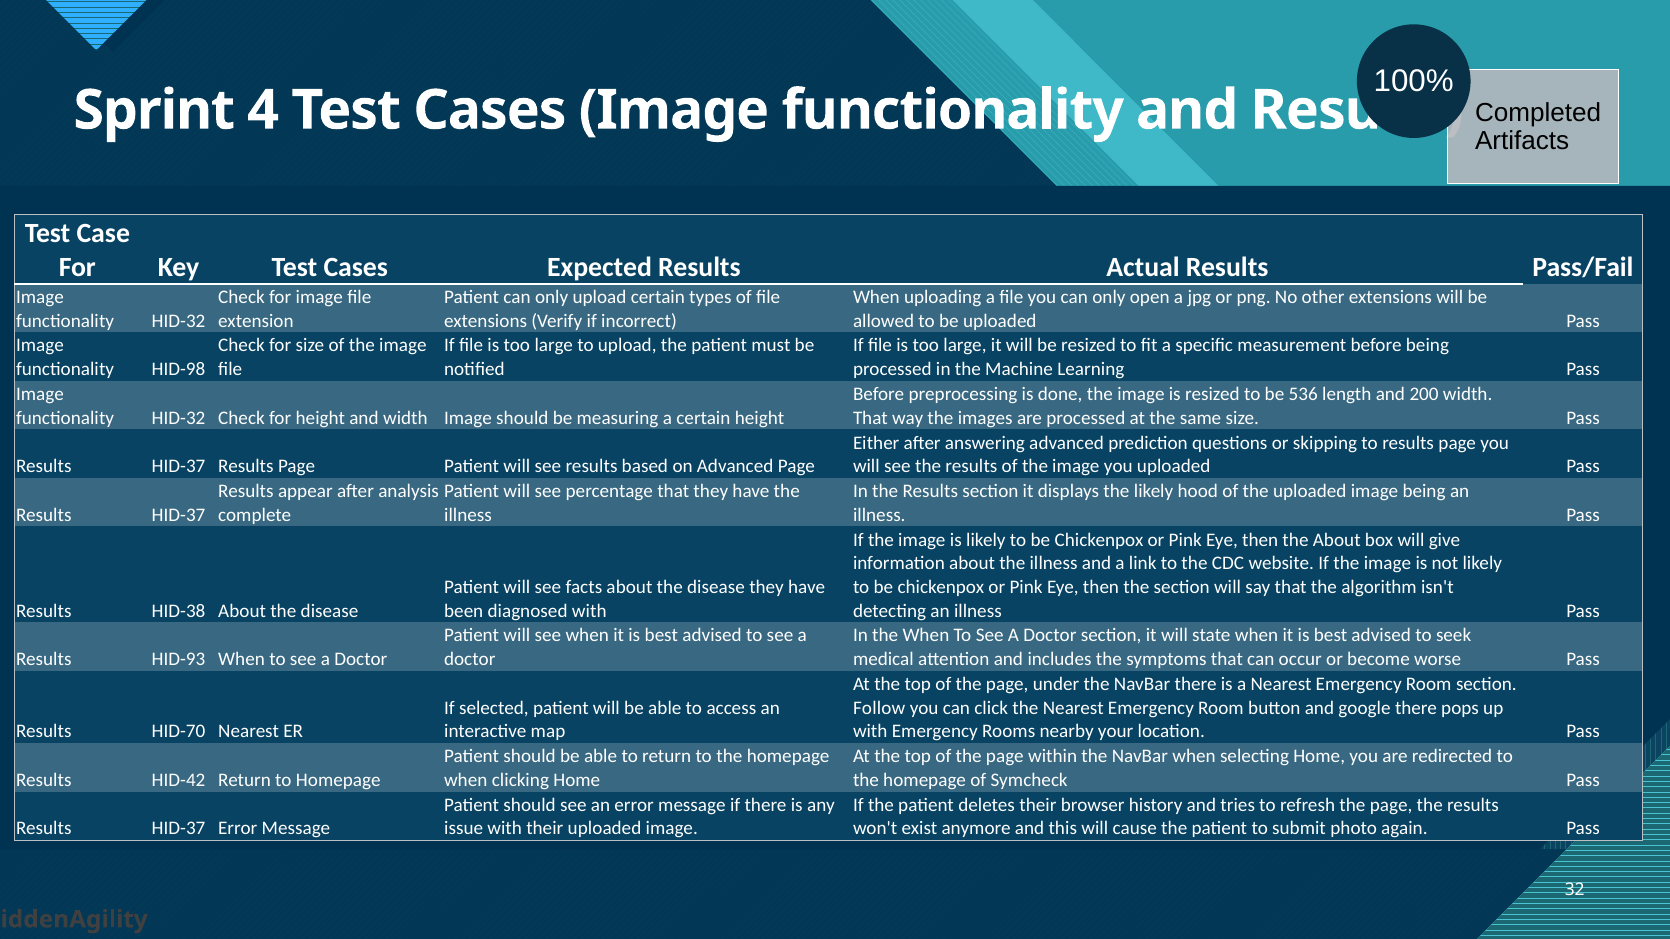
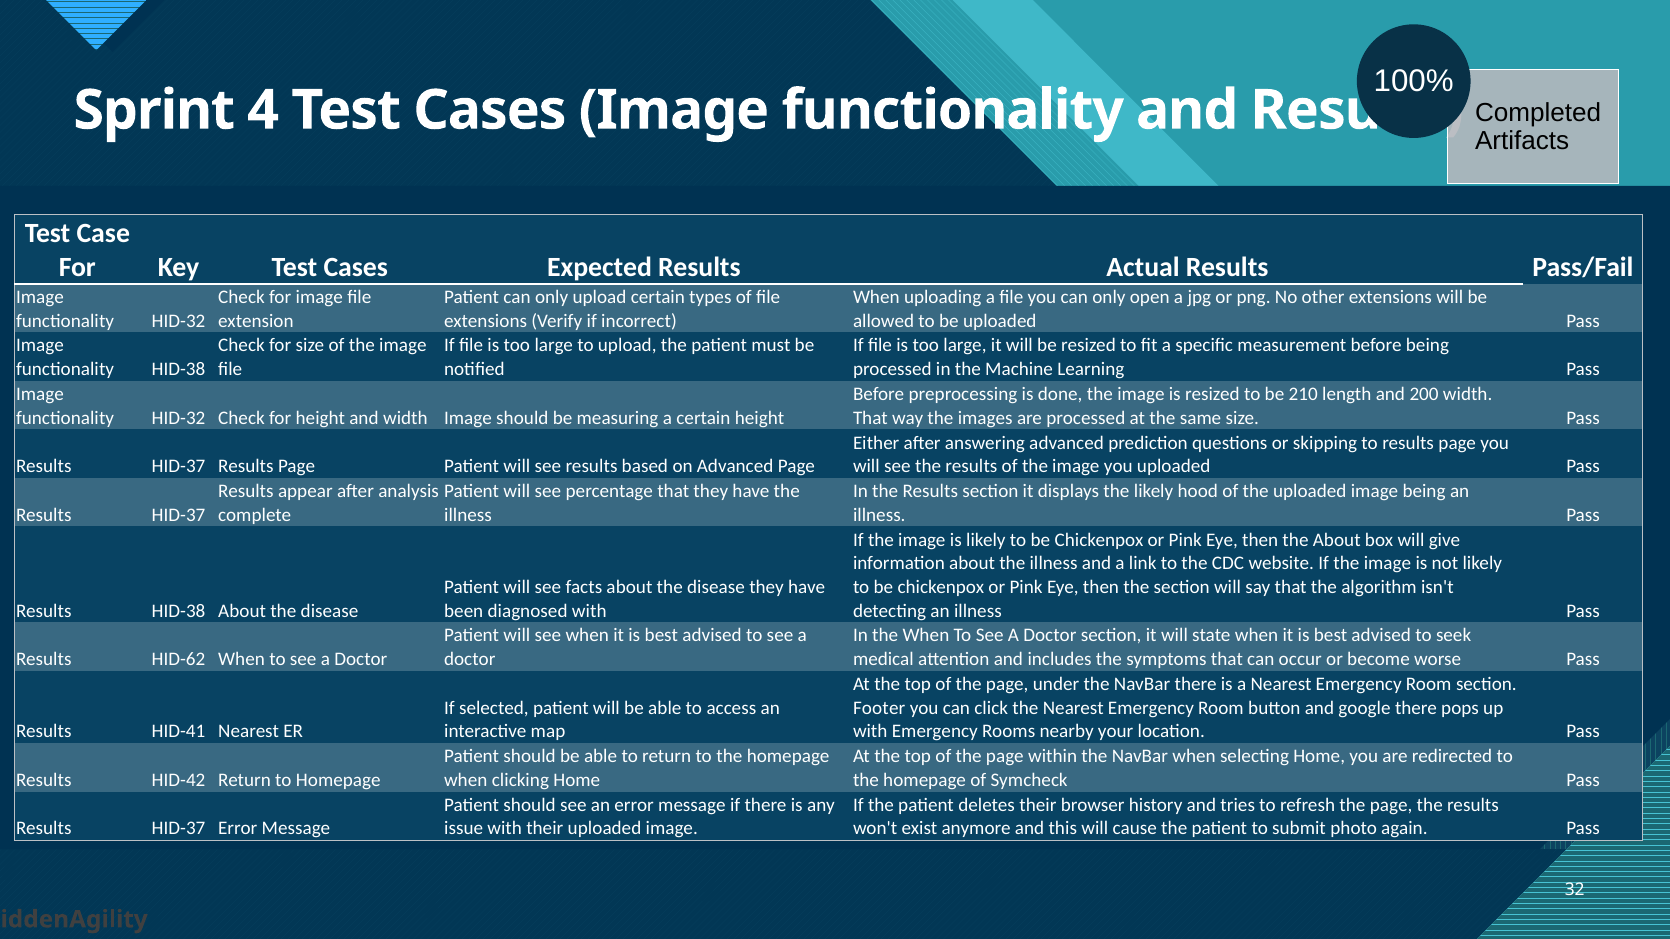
functionality HID-98: HID-98 -> HID-38
536: 536 -> 210
HID-93: HID-93 -> HID-62
Follow: Follow -> Footer
HID-70: HID-70 -> HID-41
